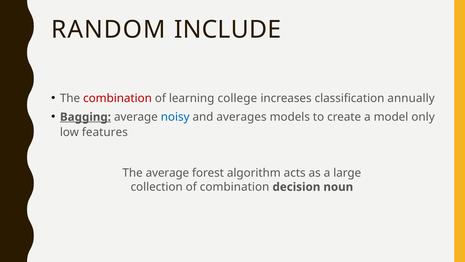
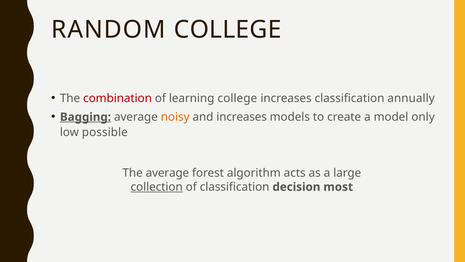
RANDOM INCLUDE: INCLUDE -> COLLEGE
noisy colour: blue -> orange
and averages: averages -> increases
features: features -> possible
collection underline: none -> present
of combination: combination -> classification
noun: noun -> most
